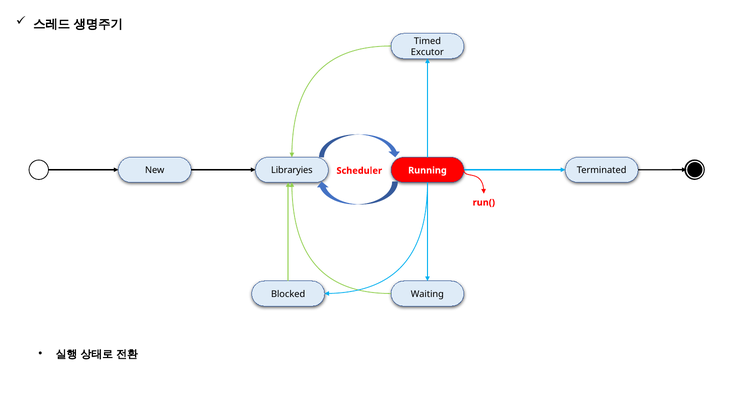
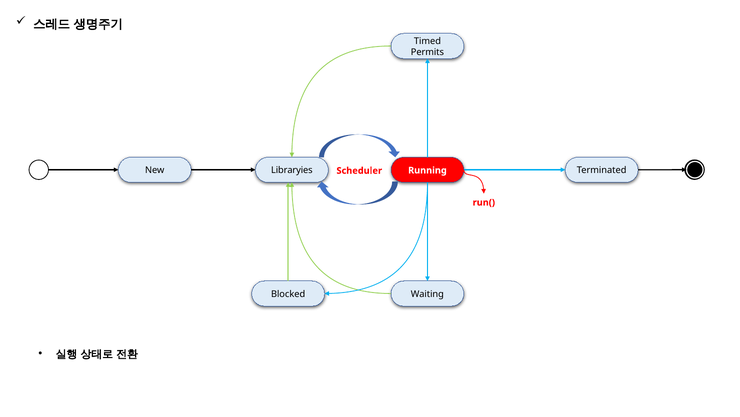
Excutor: Excutor -> Permits
